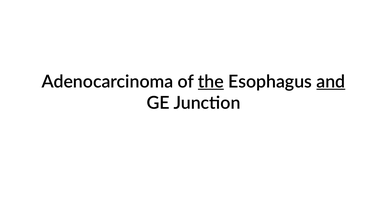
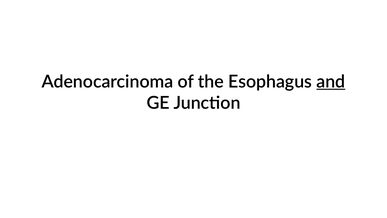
the underline: present -> none
